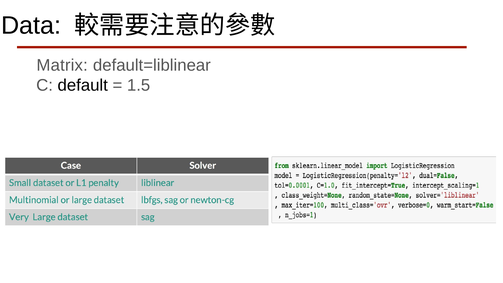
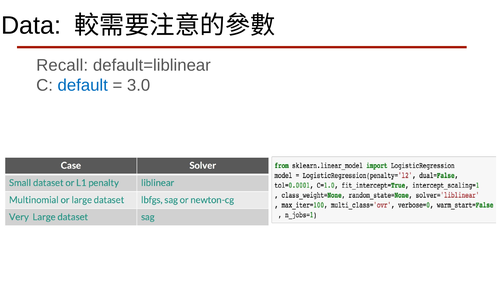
Matrix: Matrix -> Recall
default colour: black -> blue
1.5: 1.5 -> 3.0
